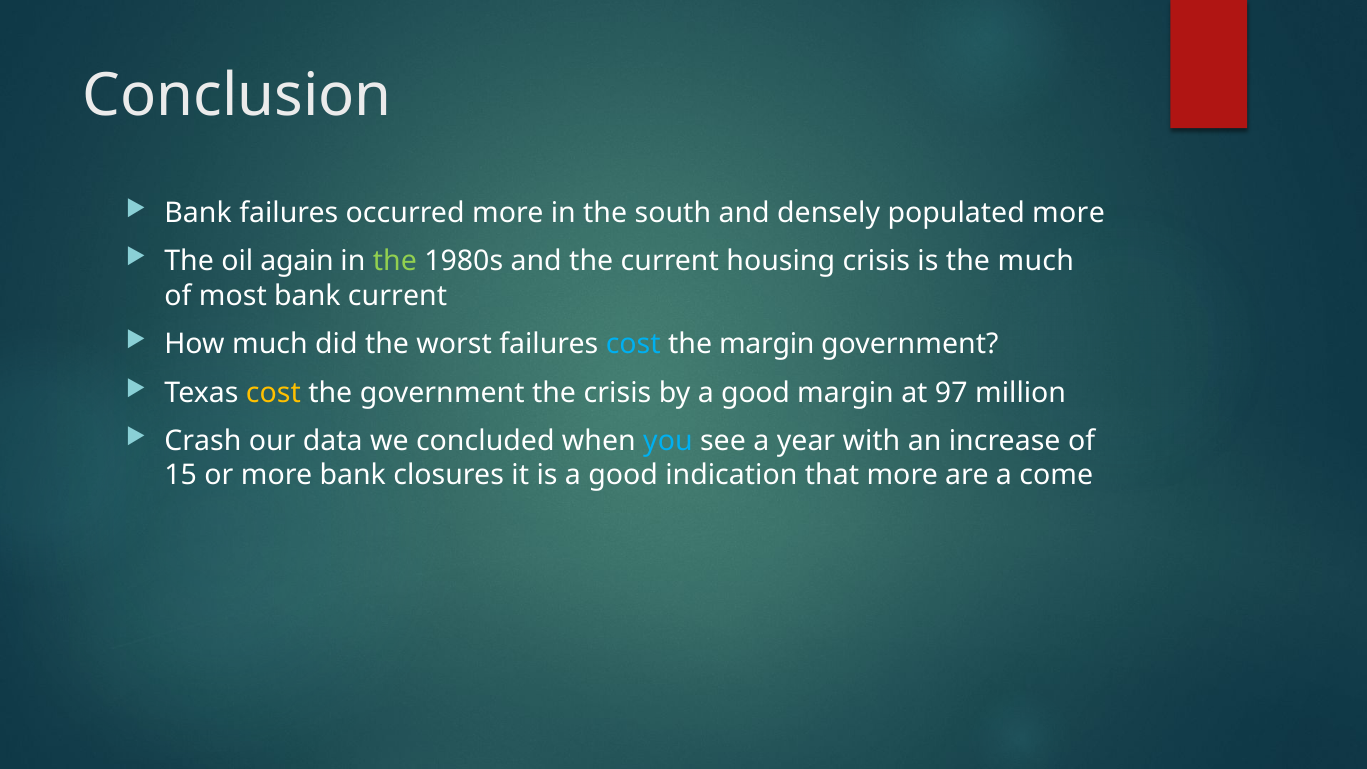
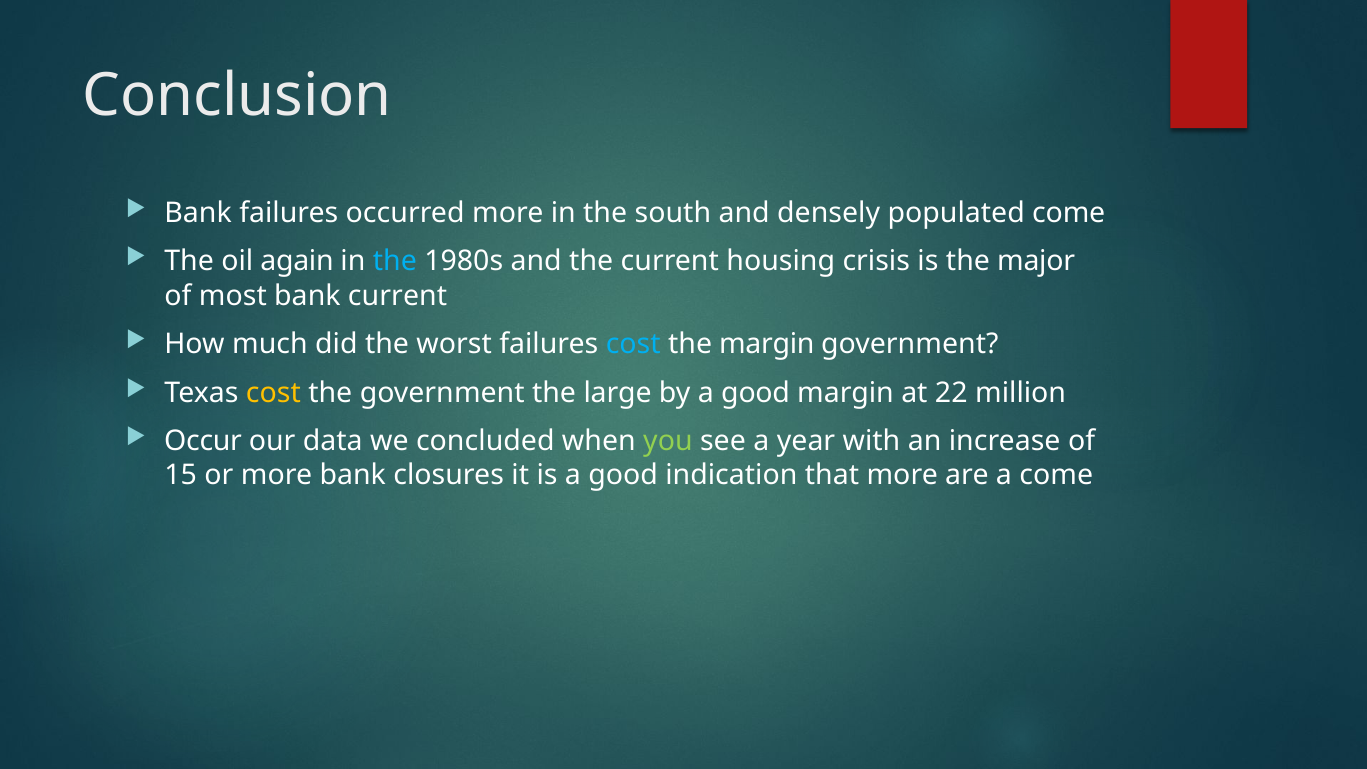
populated more: more -> come
the at (395, 262) colour: light green -> light blue
the much: much -> major
the crisis: crisis -> large
97: 97 -> 22
Crash: Crash -> Occur
you colour: light blue -> light green
